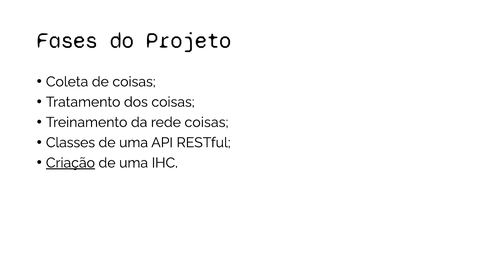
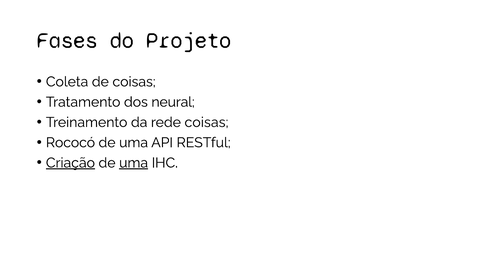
dos coisas: coisas -> neural
Classes: Classes -> Rococó
uma at (134, 163) underline: none -> present
